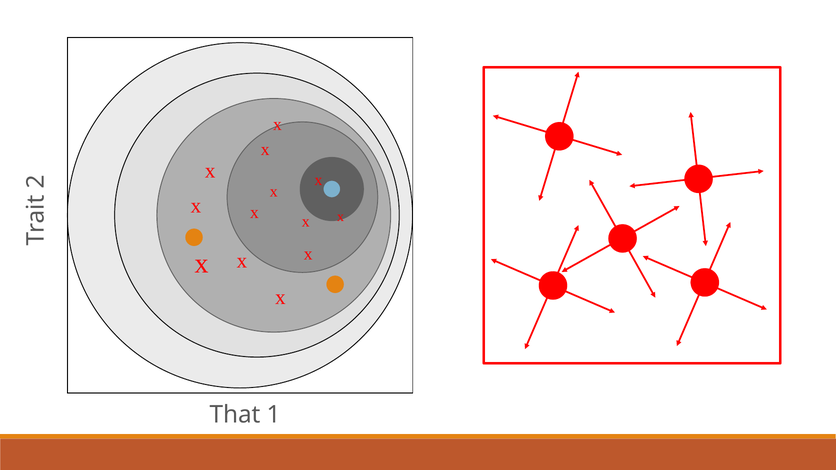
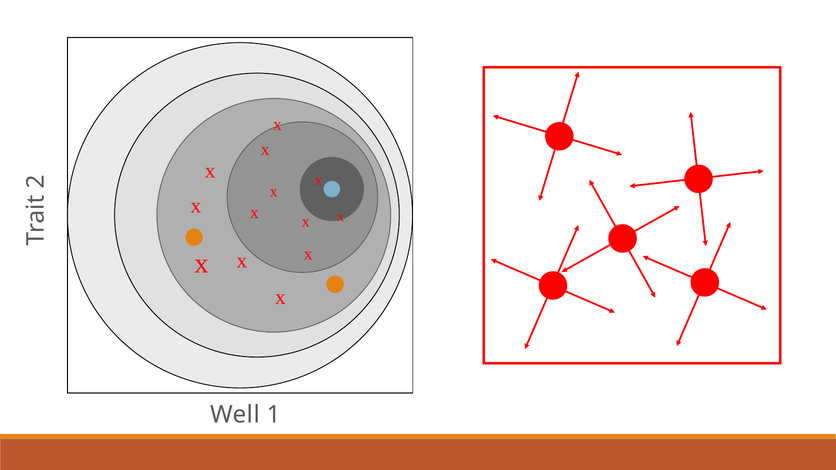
That: That -> Well
